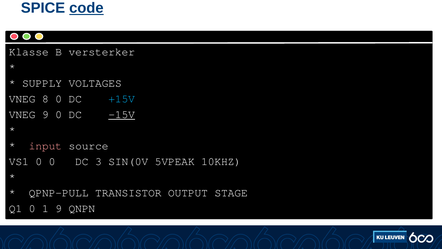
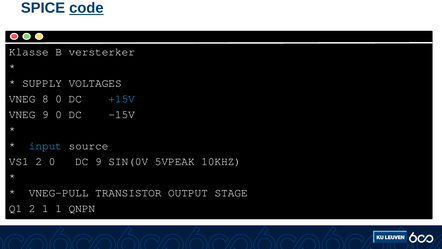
-15V underline: present -> none
input colour: pink -> light blue
VS1 0: 0 -> 2
DC 3: 3 -> 9
QPNP-PULL: QPNP-PULL -> VNEG-PULL
Q1 0: 0 -> 2
1 9: 9 -> 1
